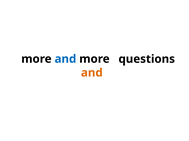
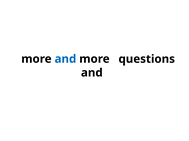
and at (92, 73) colour: orange -> black
